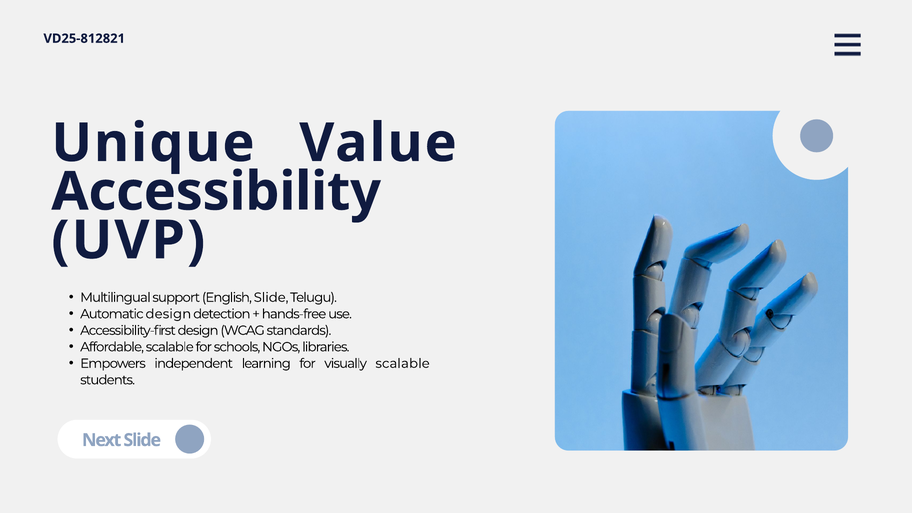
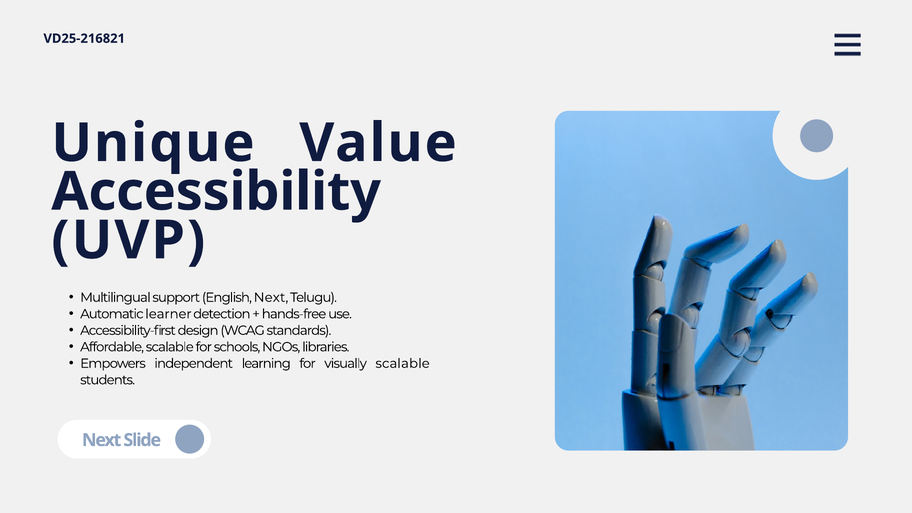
VD25-812821: VD25-812821 -> VD25-216821
English Slide: Slide -> Next
Automatic design: design -> learner
